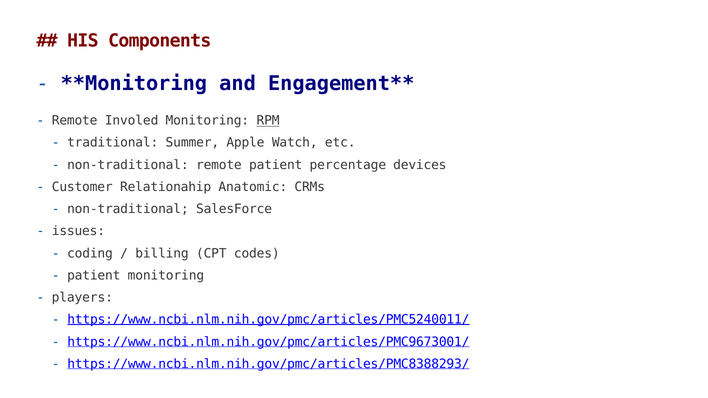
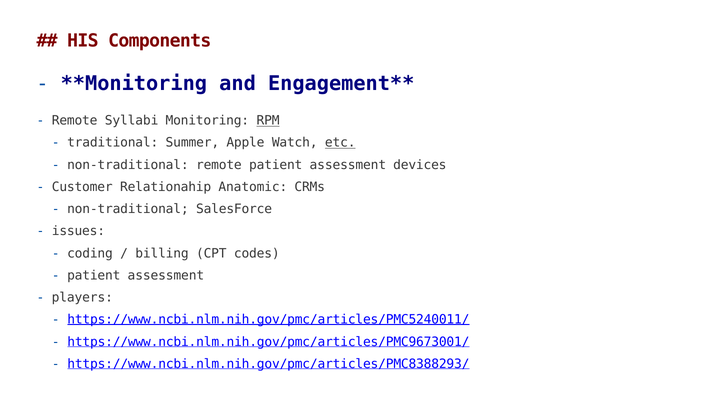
Involed: Involed -> Syllabi
etc underline: none -> present
remote patient percentage: percentage -> assessment
monitoring at (166, 276): monitoring -> assessment
